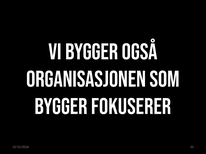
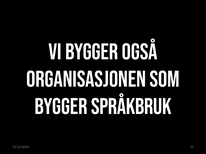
FOKUSERER: FOKUSERER -> SPRÅKBRUK
